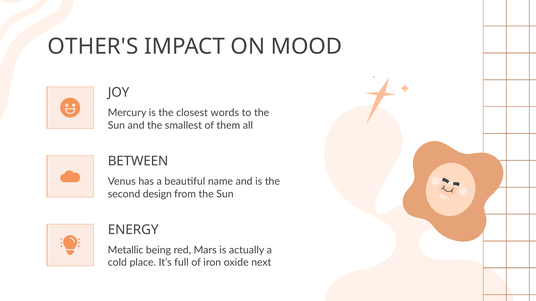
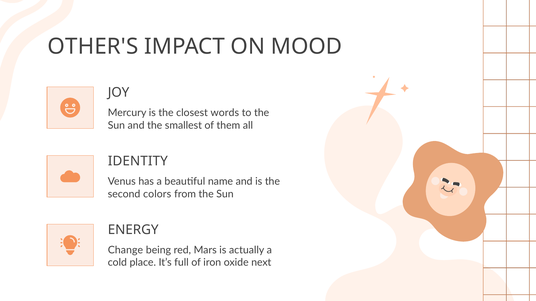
BETWEEN: BETWEEN -> IDENTITY
design: design -> colors
Metallic: Metallic -> Change
